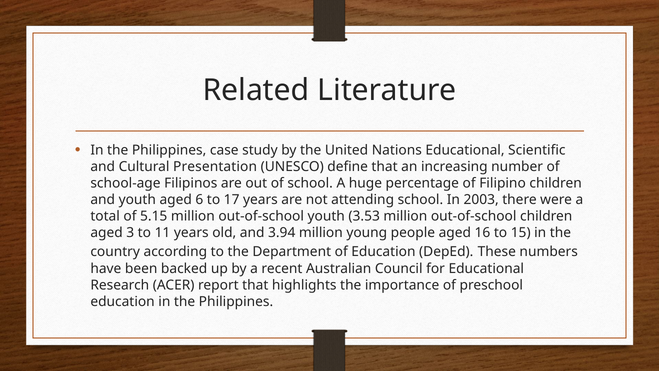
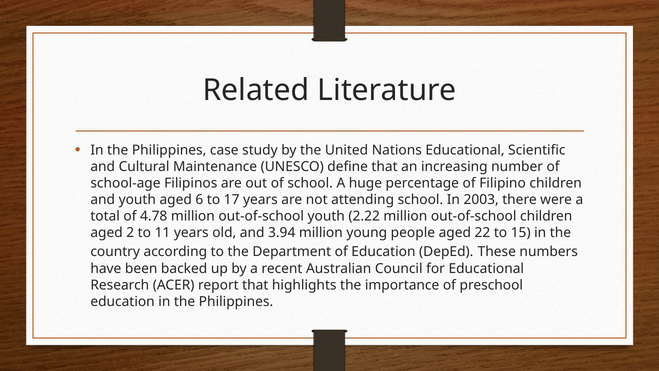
Presentation: Presentation -> Maintenance
5.15: 5.15 -> 4.78
3.53: 3.53 -> 2.22
3: 3 -> 2
16: 16 -> 22
